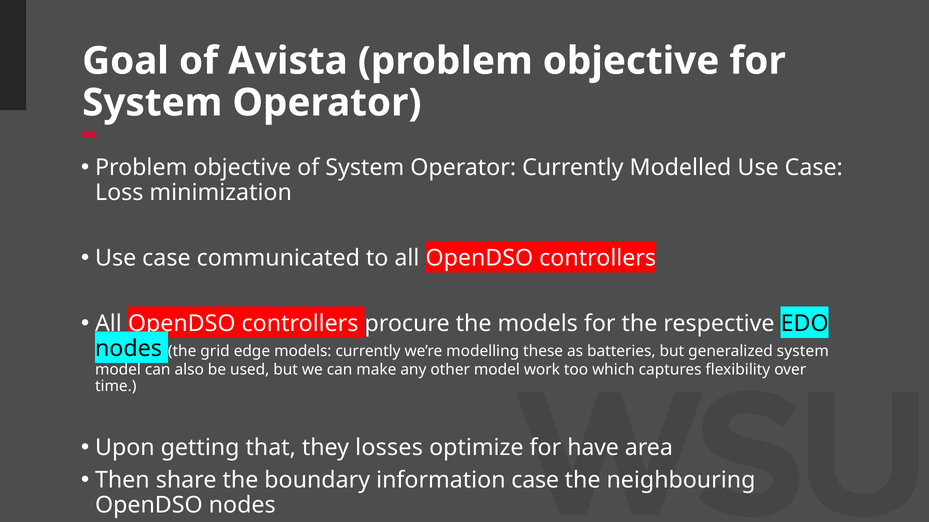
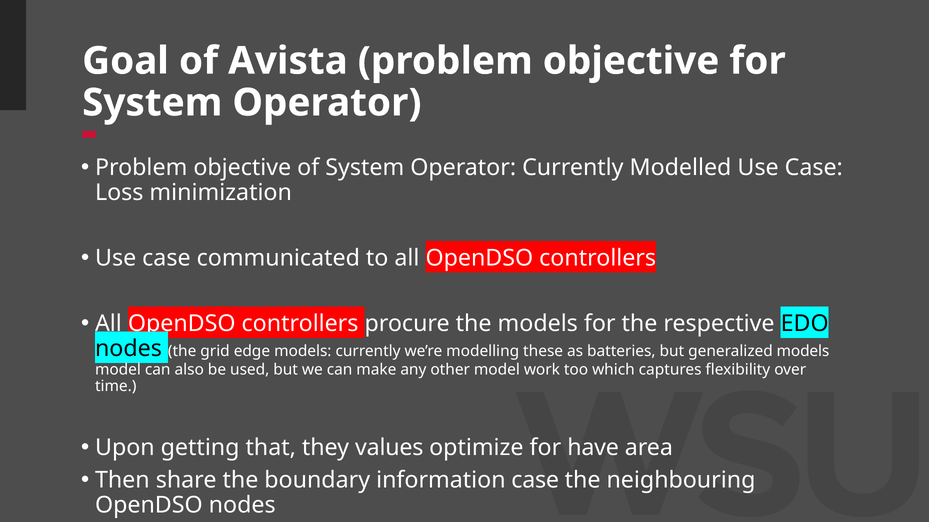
generalized system: system -> models
they losses: losses -> values
